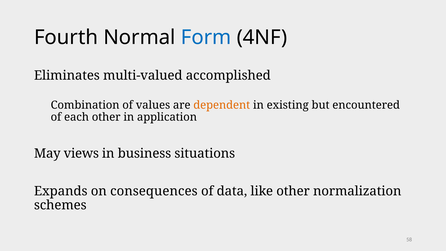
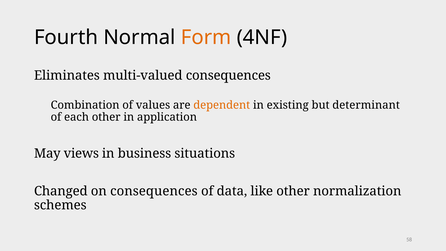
Form colour: blue -> orange
multi-valued accomplished: accomplished -> consequences
encountered: encountered -> determinant
Expands: Expands -> Changed
